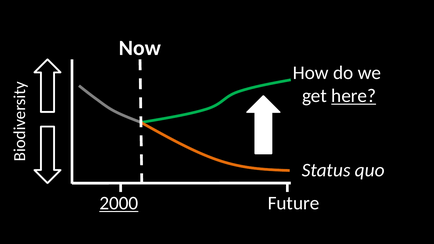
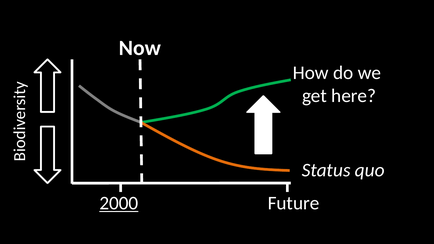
here underline: present -> none
